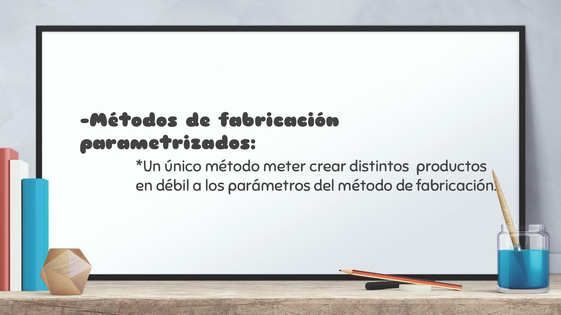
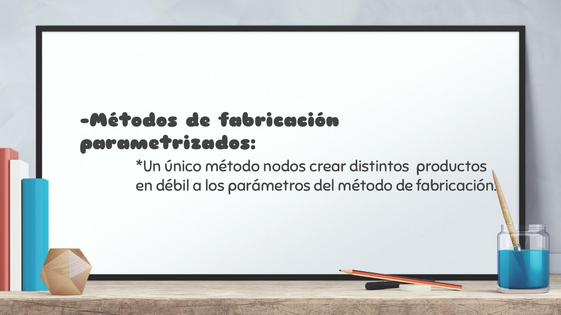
meter: meter -> nodos
